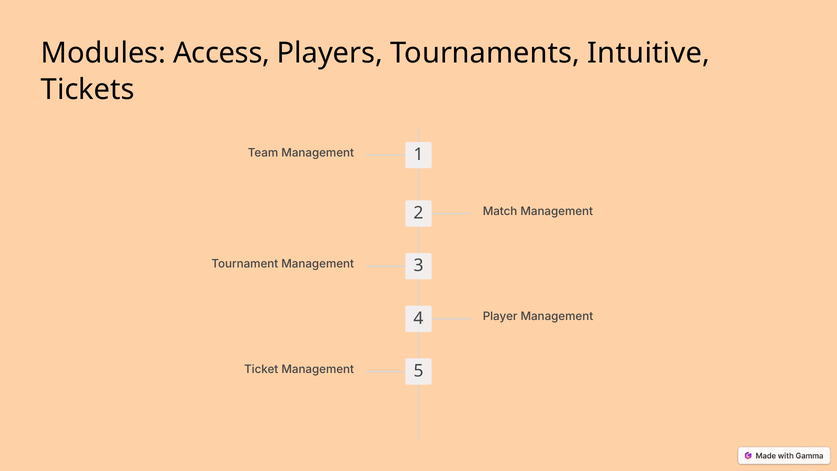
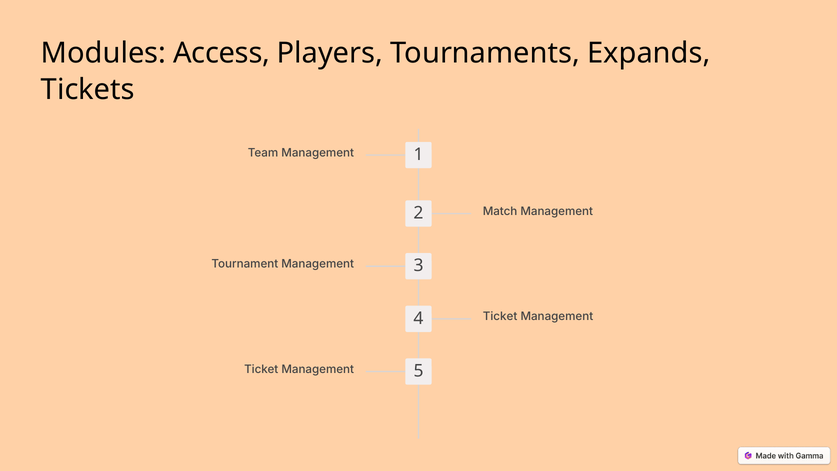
Intuitive: Intuitive -> Expands
4 Player: Player -> Ticket
